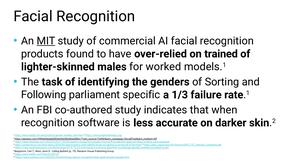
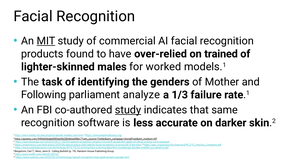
Sorting: Sorting -> Mother
specific: specific -> analyze
study at (128, 110) underline: none -> present
when: when -> same
